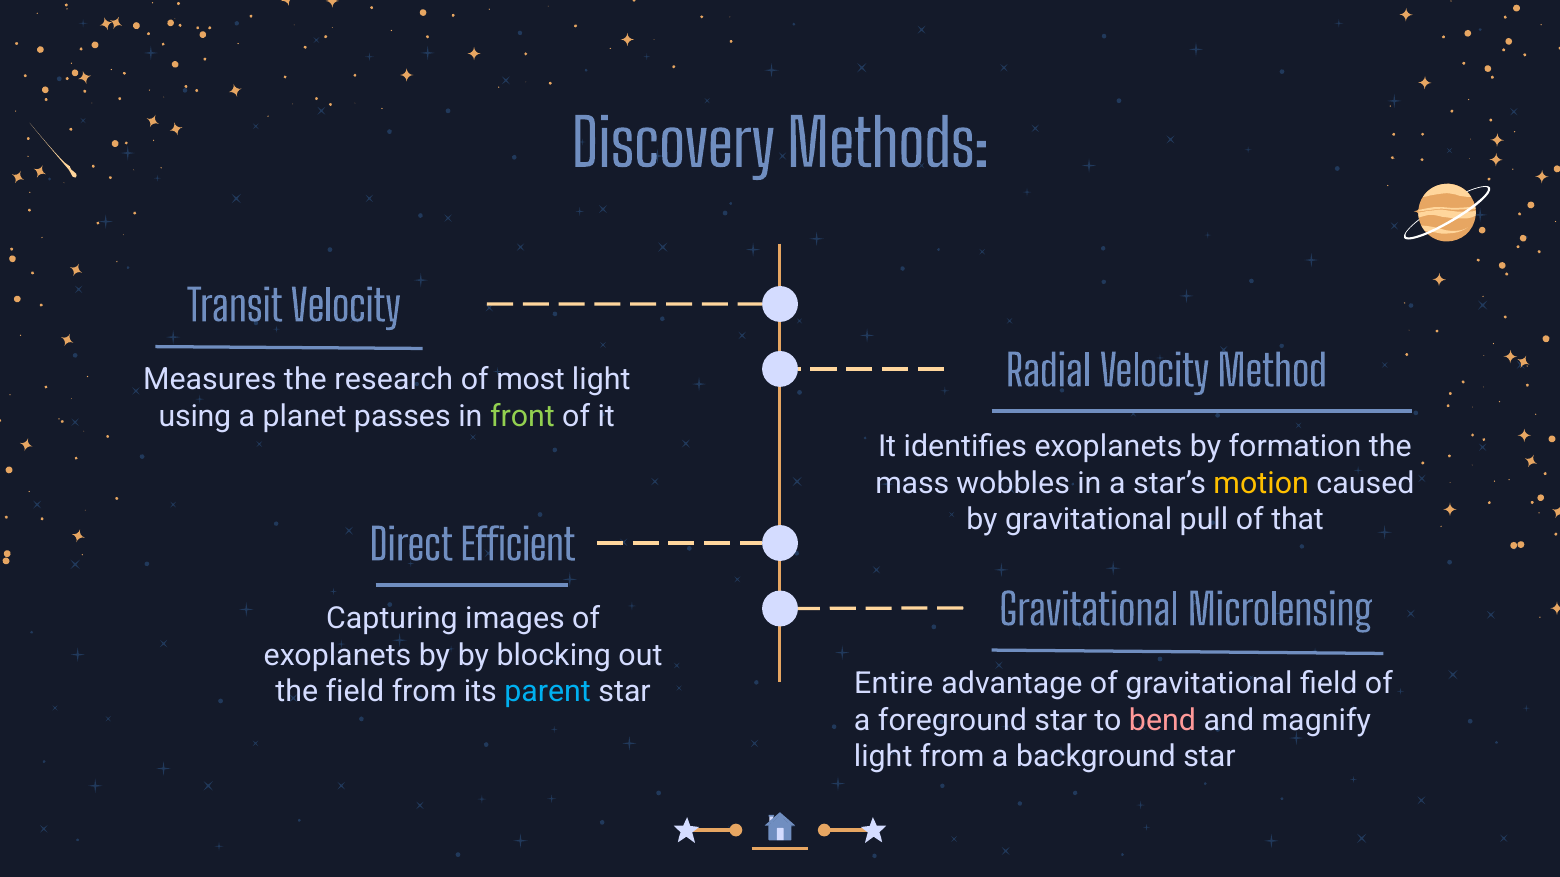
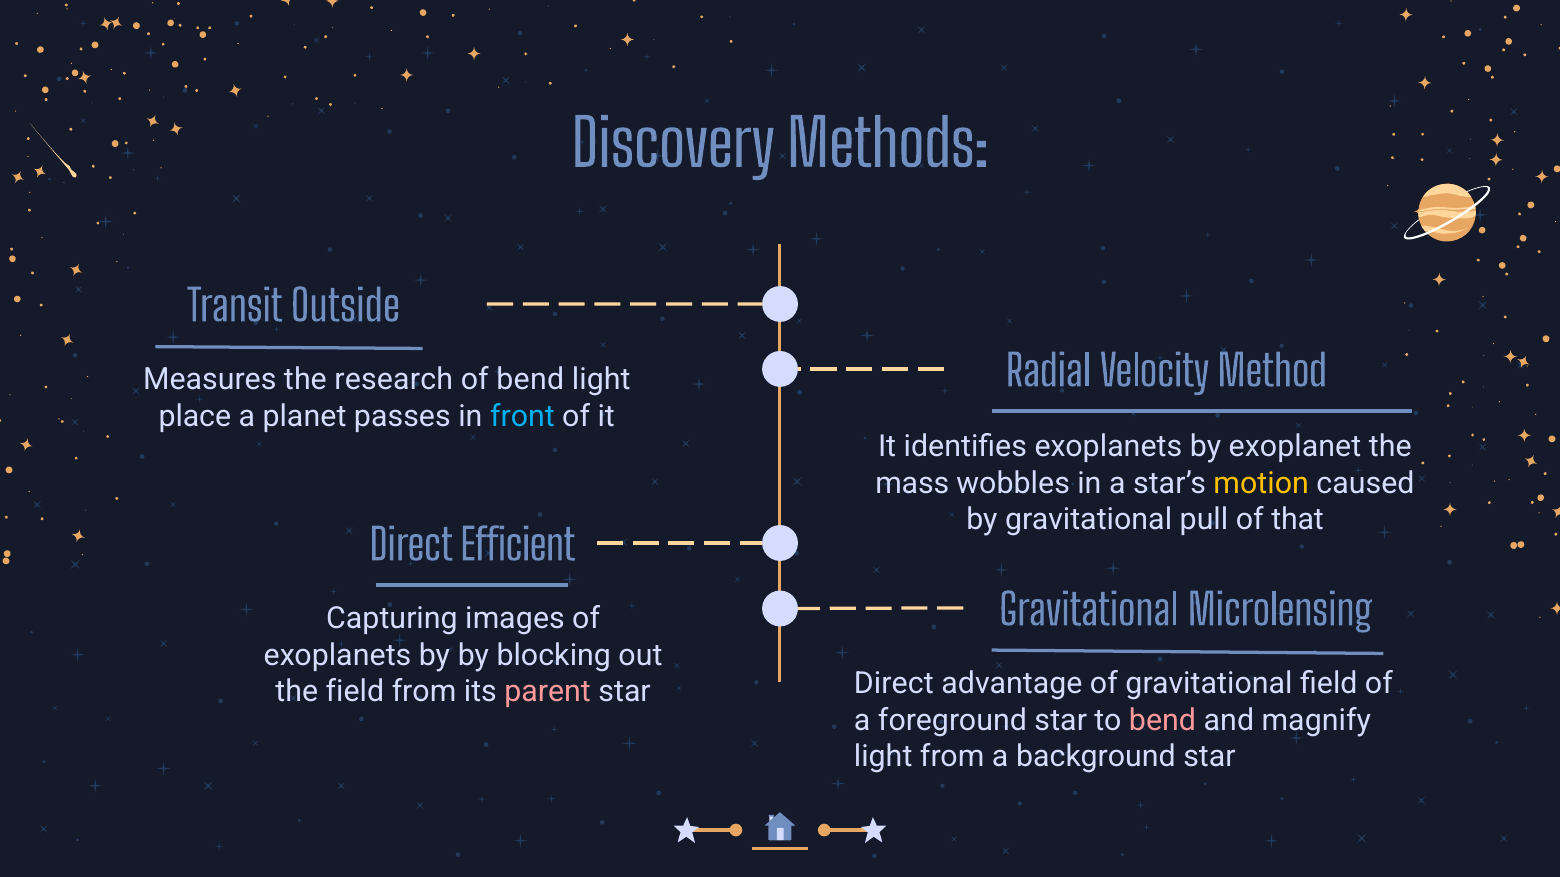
Transit Velocity: Velocity -> Outside
of most: most -> bend
using: using -> place
front colour: light green -> light blue
formation: formation -> exoplanet
Entire at (894, 684): Entire -> Direct
parent colour: light blue -> pink
